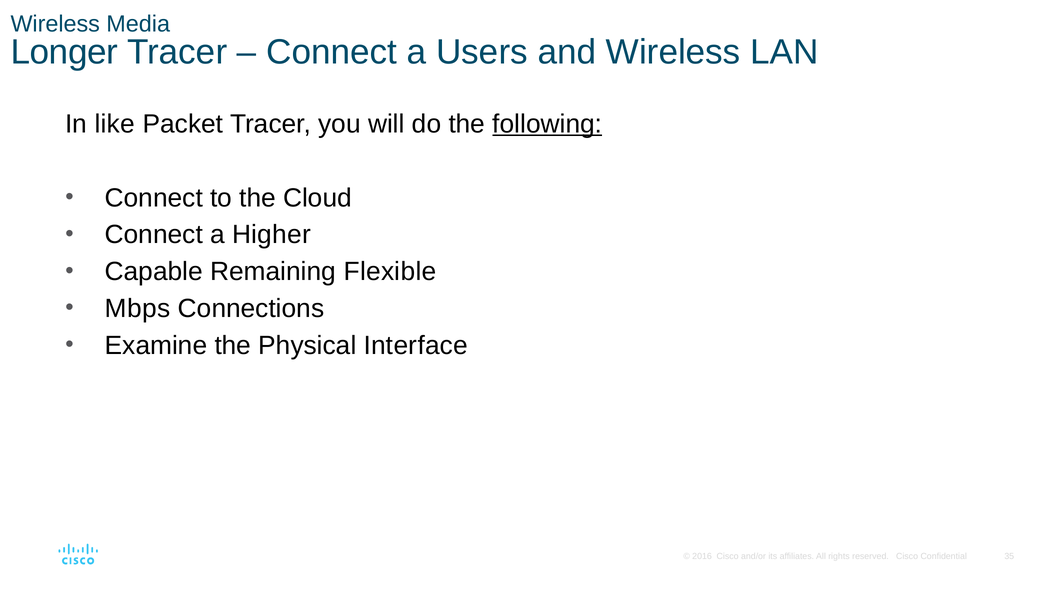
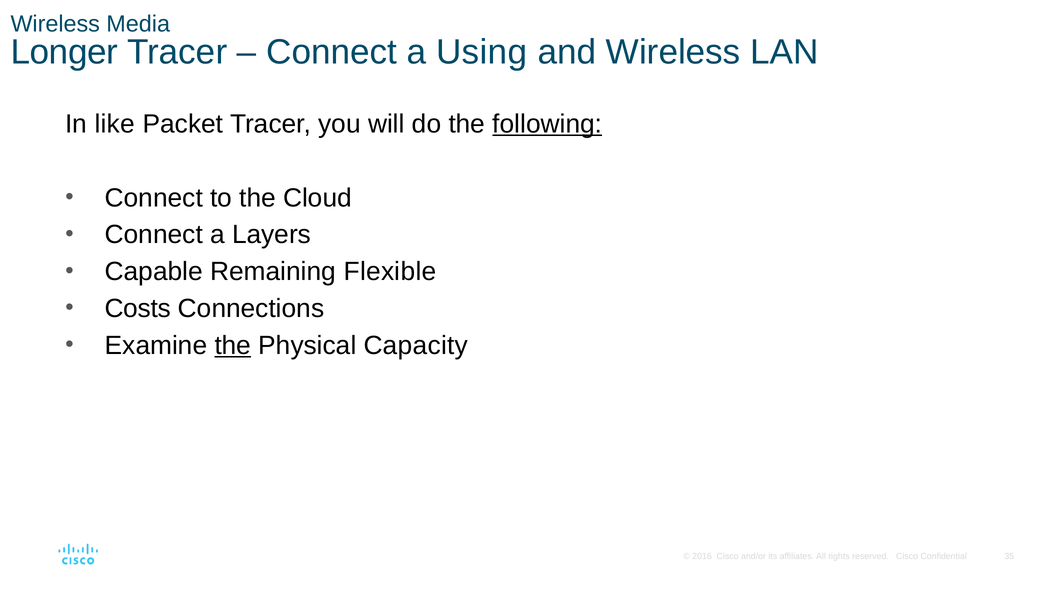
Users: Users -> Using
Higher: Higher -> Layers
Mbps: Mbps -> Costs
the at (233, 345) underline: none -> present
Interface: Interface -> Capacity
